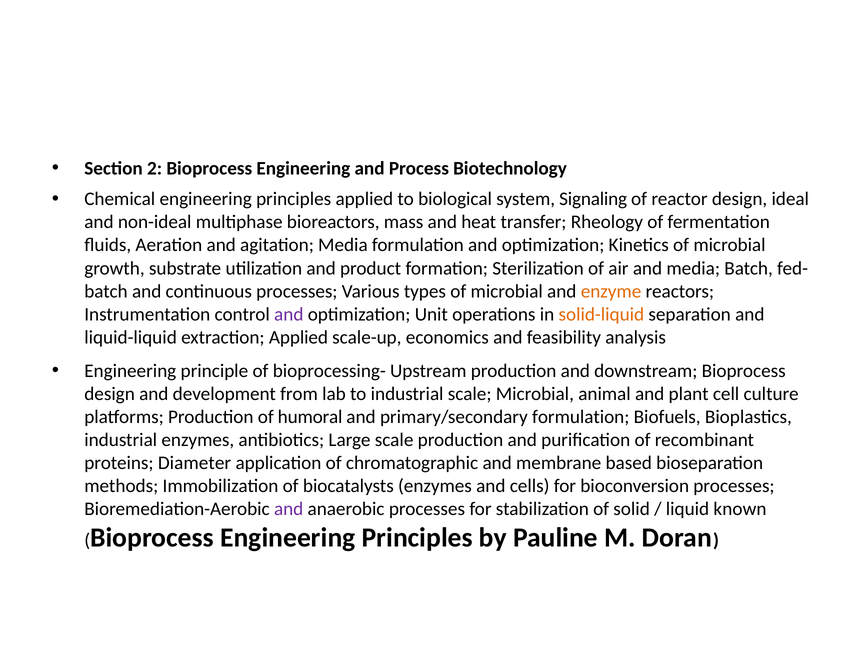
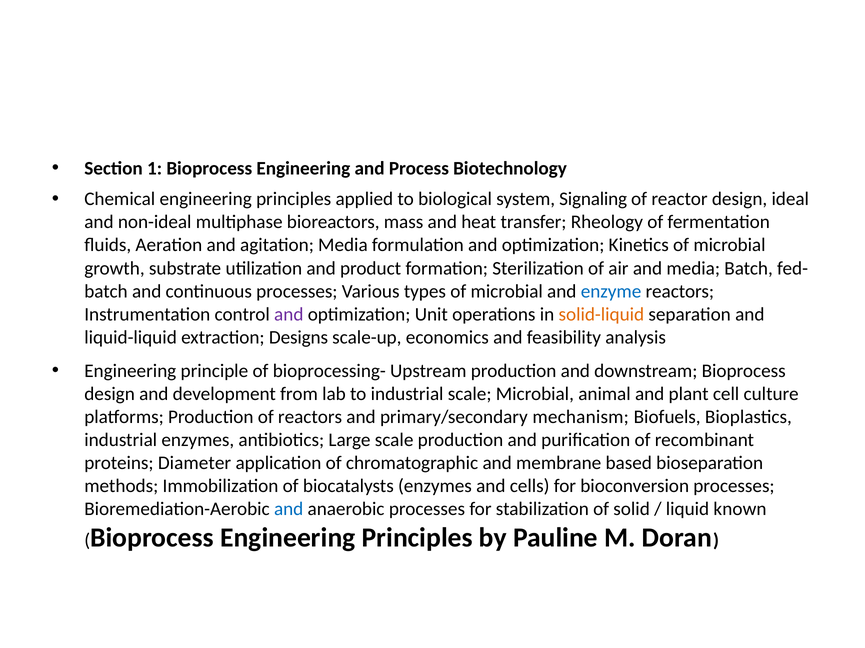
2: 2 -> 1
enzyme colour: orange -> blue
extraction Applied: Applied -> Designs
of humoral: humoral -> reactors
primary/secondary formulation: formulation -> mechanism
and at (289, 510) colour: purple -> blue
